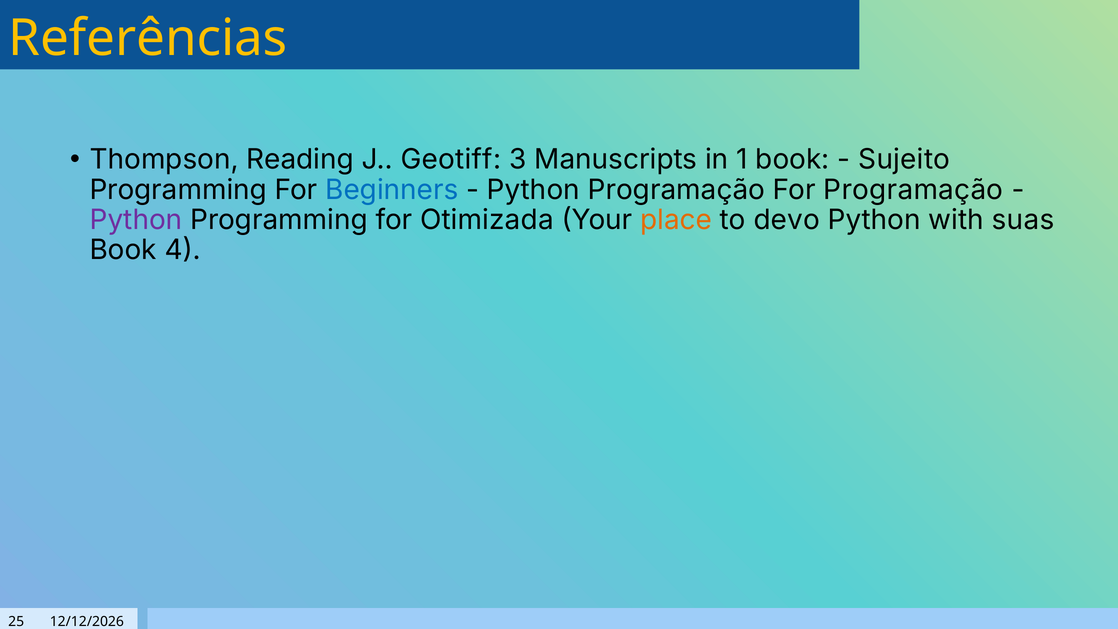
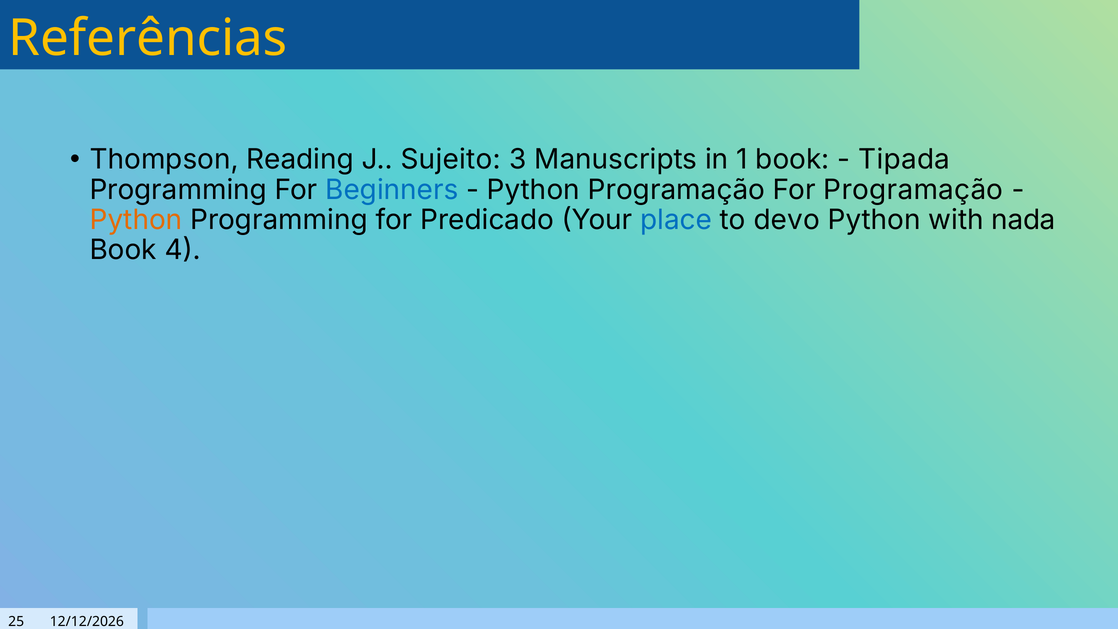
Geotiff: Geotiff -> Sujeito
Sujeito: Sujeito -> Tipada
Python at (136, 220) colour: purple -> orange
Otimizada: Otimizada -> Predicado
place colour: orange -> blue
suas: suas -> nada
